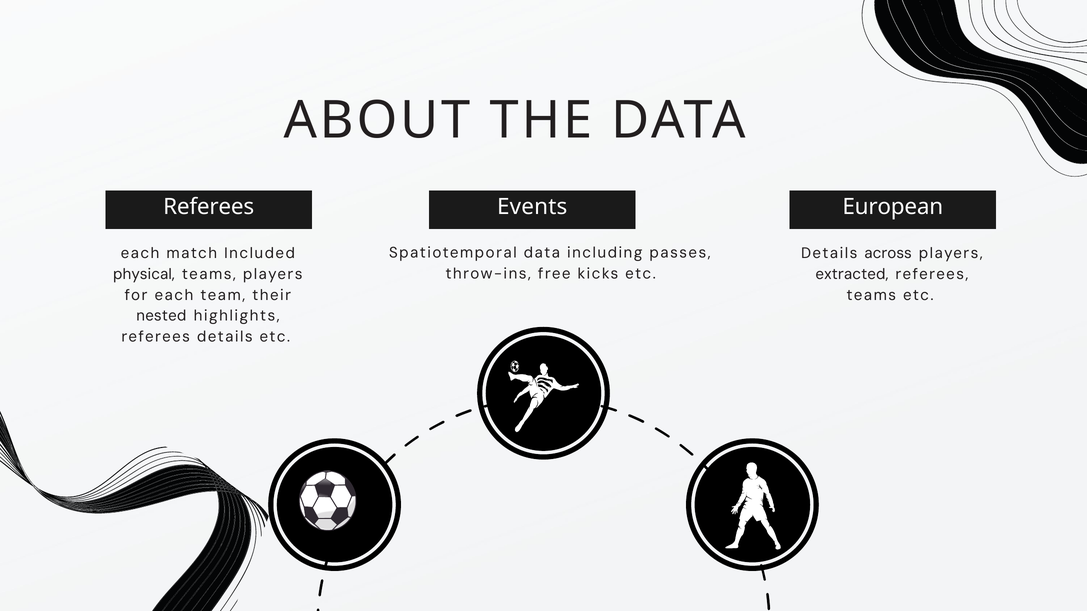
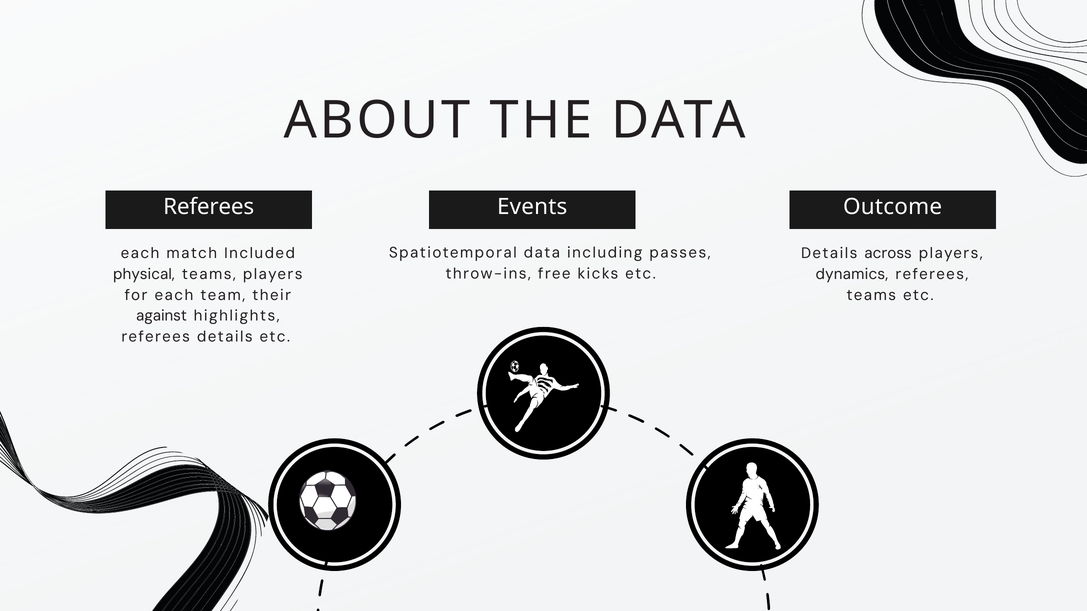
European: European -> Outcome
extracted: extracted -> dynamics
nested: nested -> against
